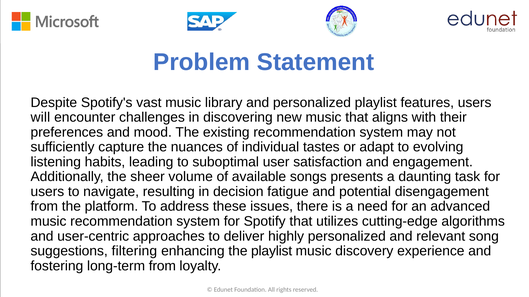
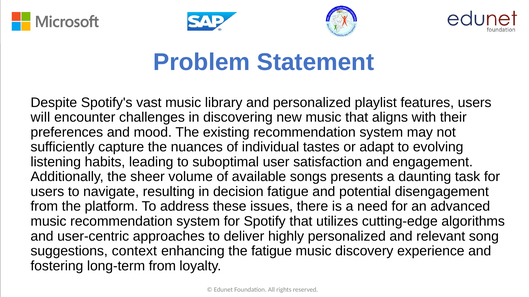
filtering: filtering -> context
the playlist: playlist -> fatigue
